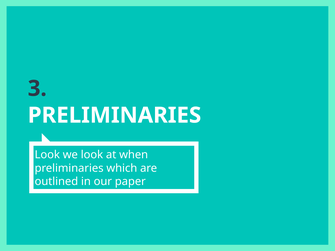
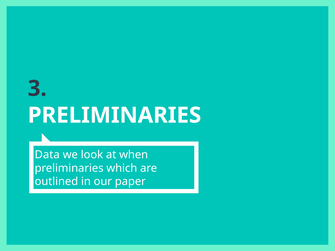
Look at (47, 155): Look -> Data
